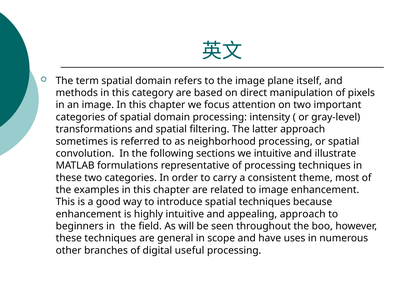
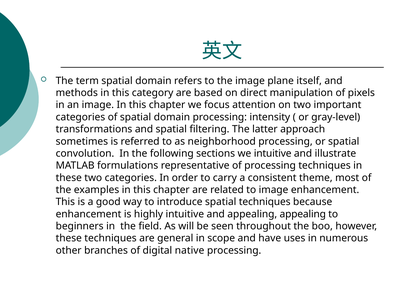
appealing approach: approach -> appealing
useful: useful -> native
